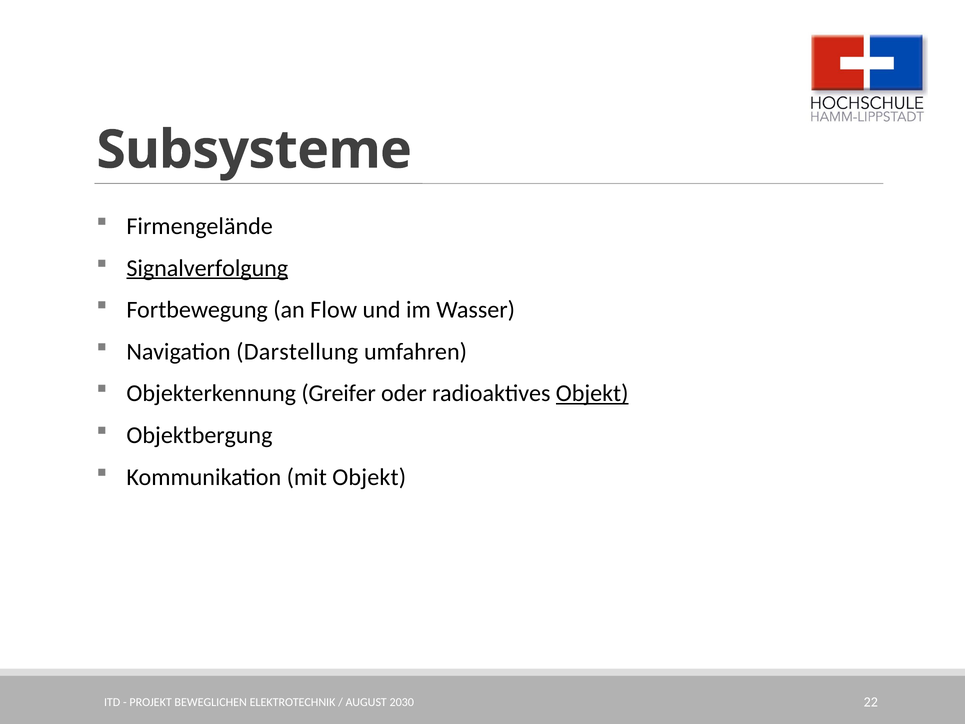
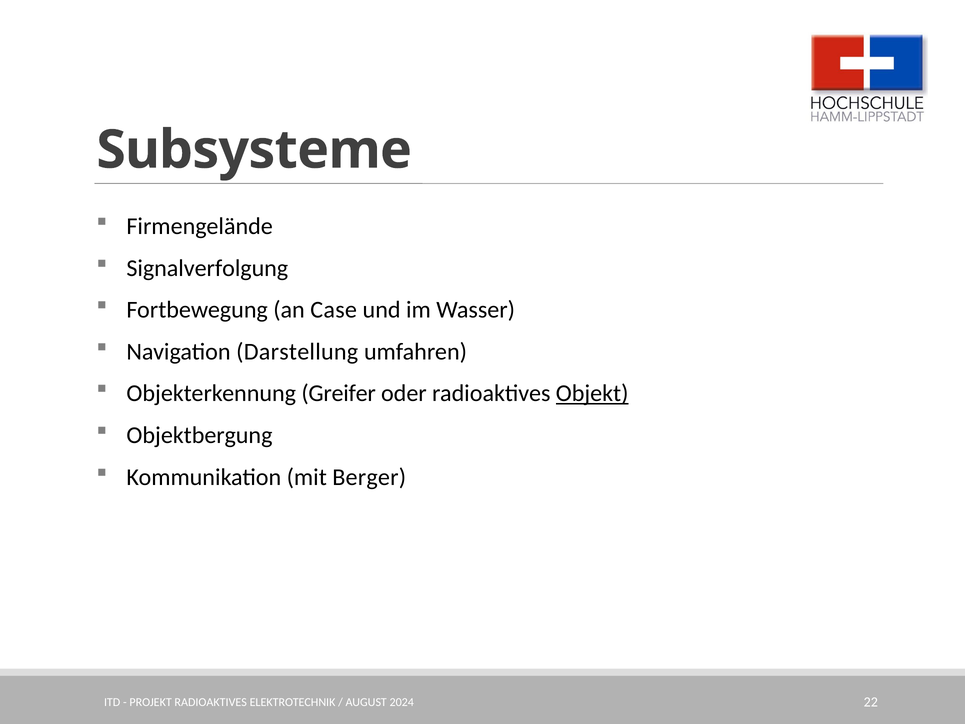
Signalverfolgung underline: present -> none
Flow: Flow -> Case
mit Objekt: Objekt -> Berger
PROJEKT BEWEGLICHEN: BEWEGLICHEN -> RADIOAKTIVES
2030: 2030 -> 2024
